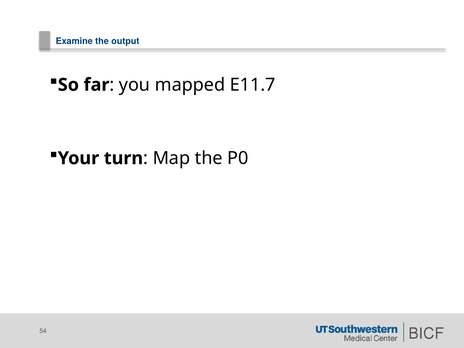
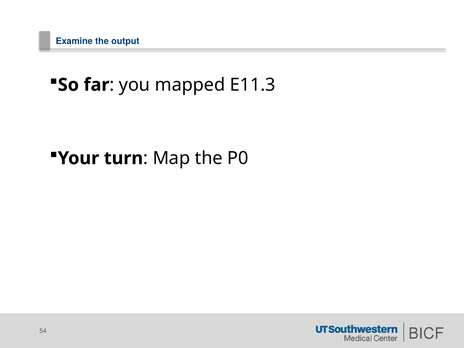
E11.7: E11.7 -> E11.3
